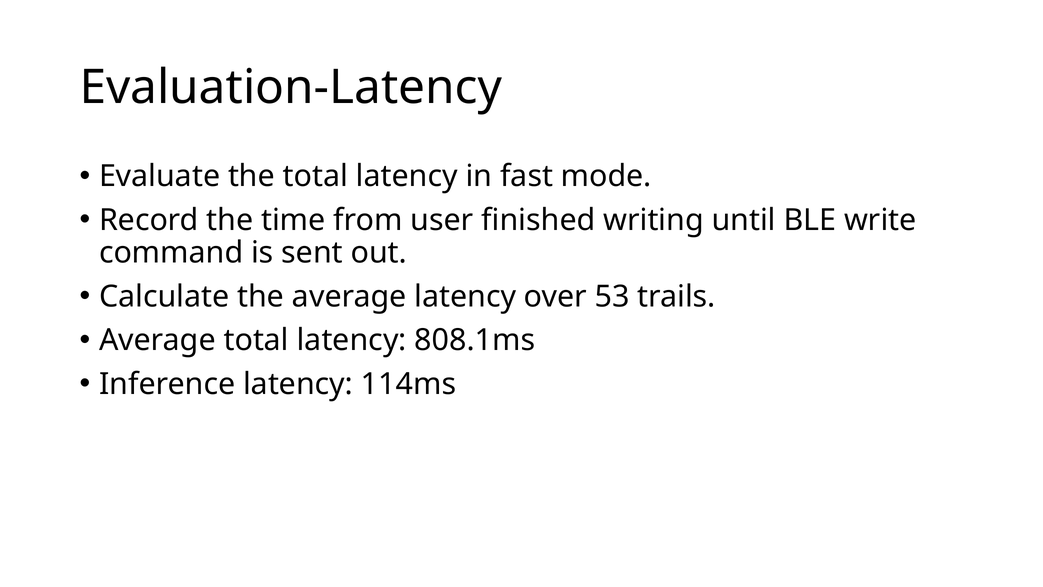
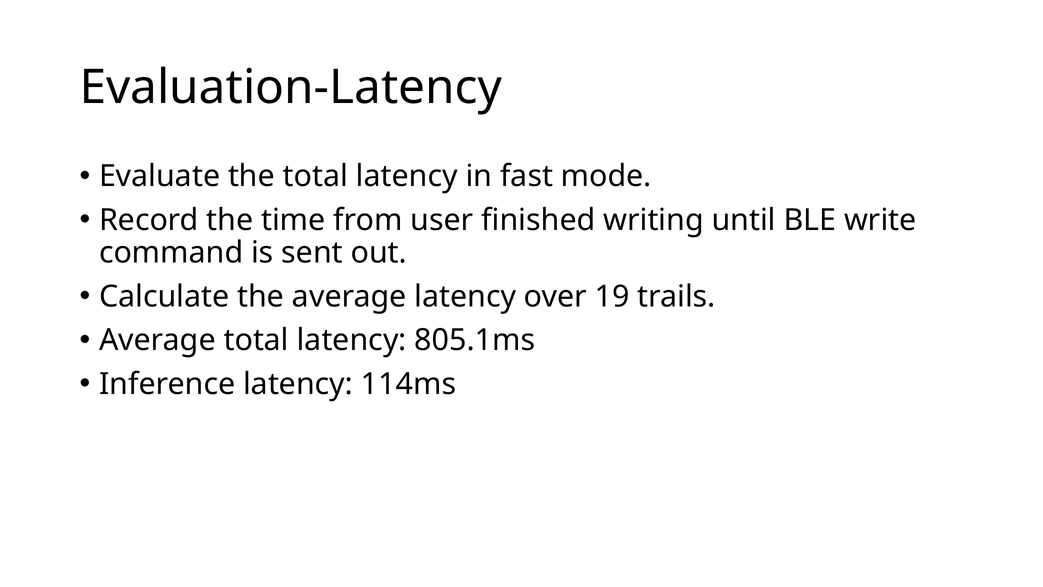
53: 53 -> 19
808.1ms: 808.1ms -> 805.1ms
